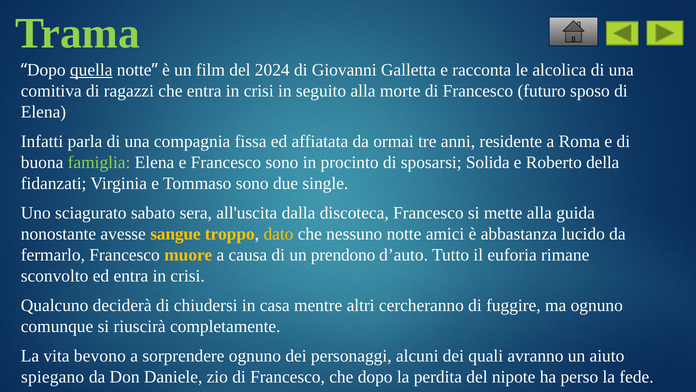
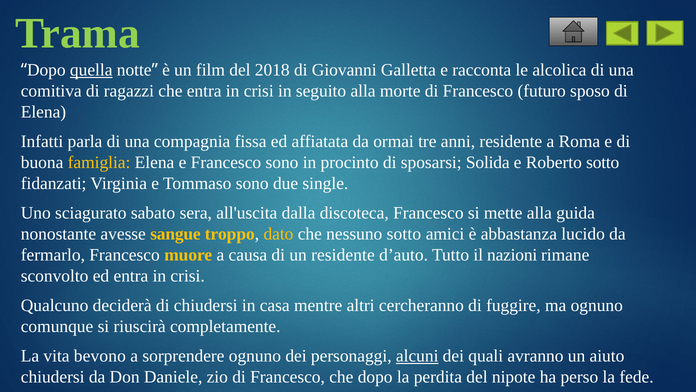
2024: 2024 -> 2018
famiglia colour: light green -> yellow
Roberto della: della -> sotto
nessuno notte: notte -> sotto
un prendono: prendono -> residente
euforia: euforia -> nazioni
alcuni underline: none -> present
spiegano at (53, 376): spiegano -> chiudersi
